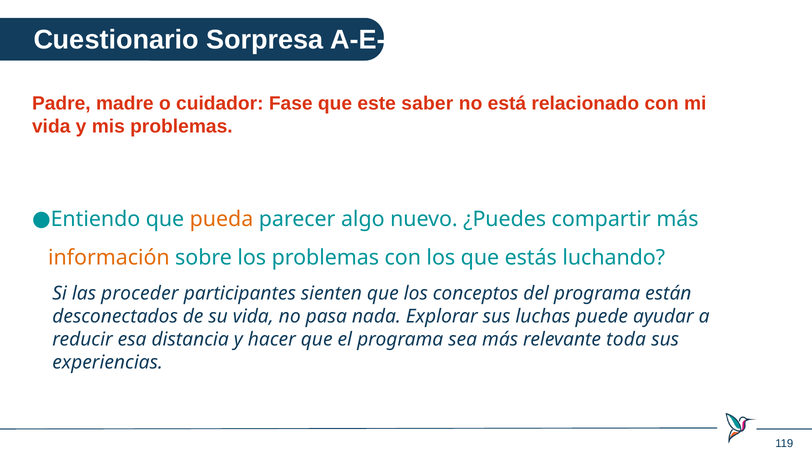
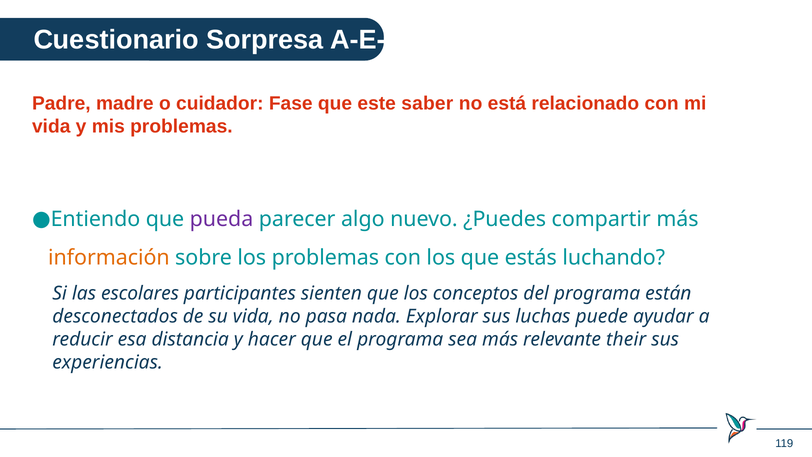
pueda colour: orange -> purple
proceder: proceder -> escolares
toda: toda -> their
